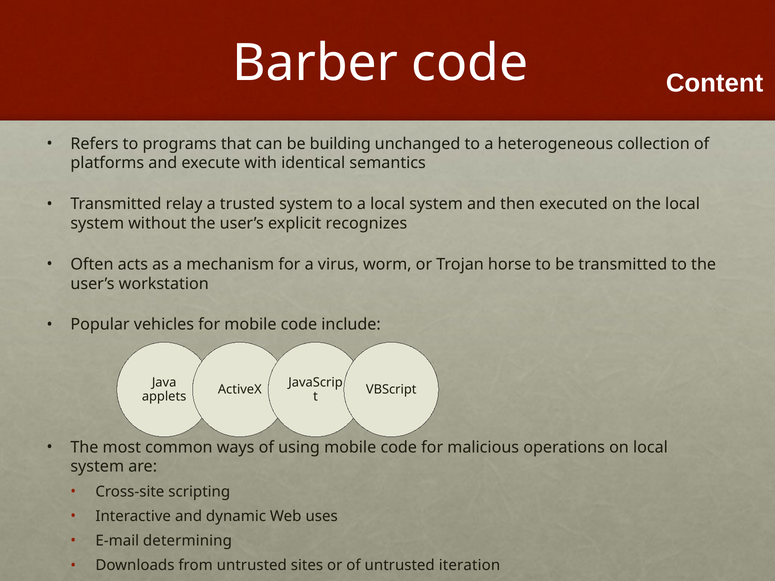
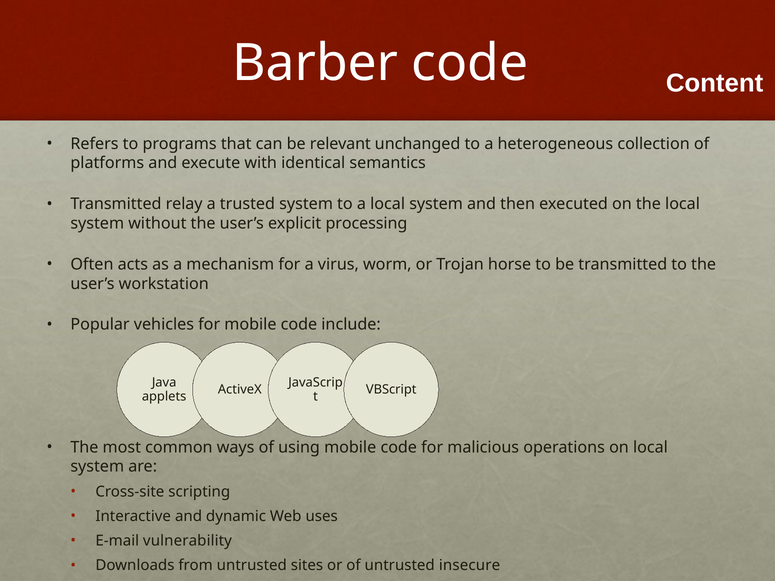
building: building -> relevant
recognizes: recognizes -> processing
determining: determining -> vulnerability
iteration: iteration -> insecure
